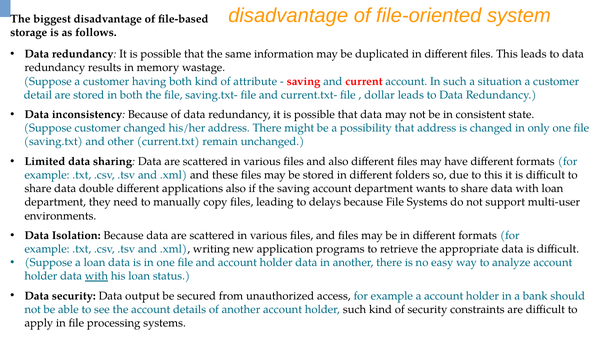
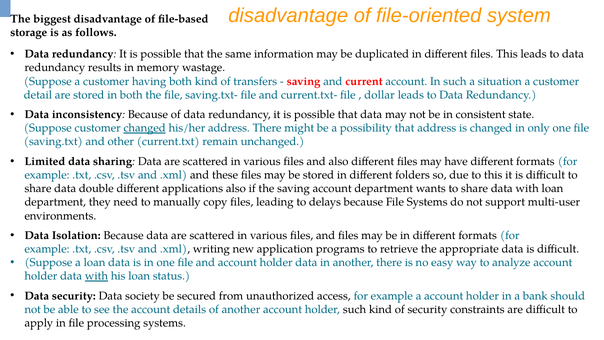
attribute: attribute -> transfers
changed at (145, 128) underline: none -> present
output: output -> society
